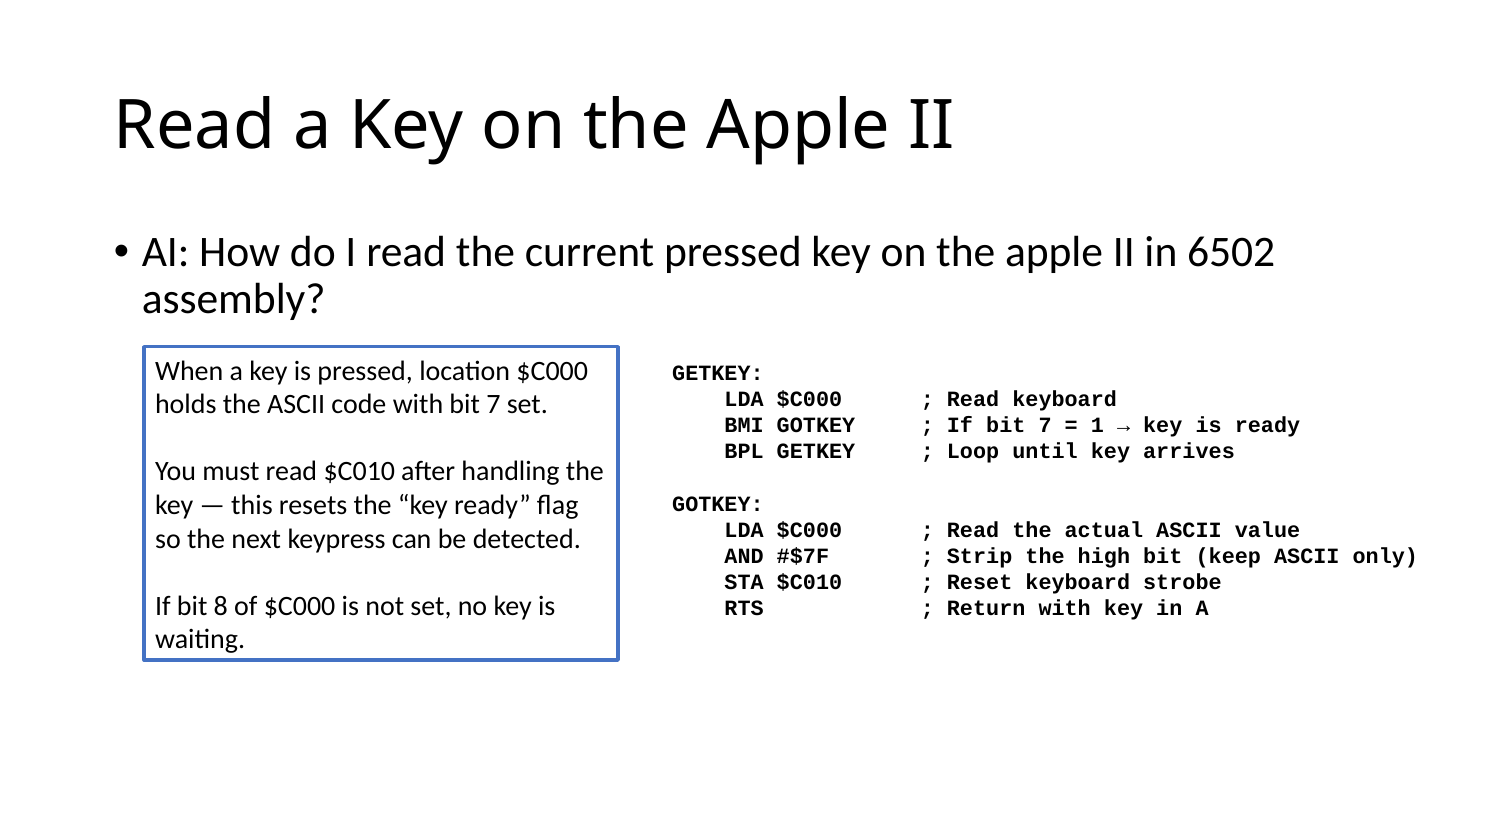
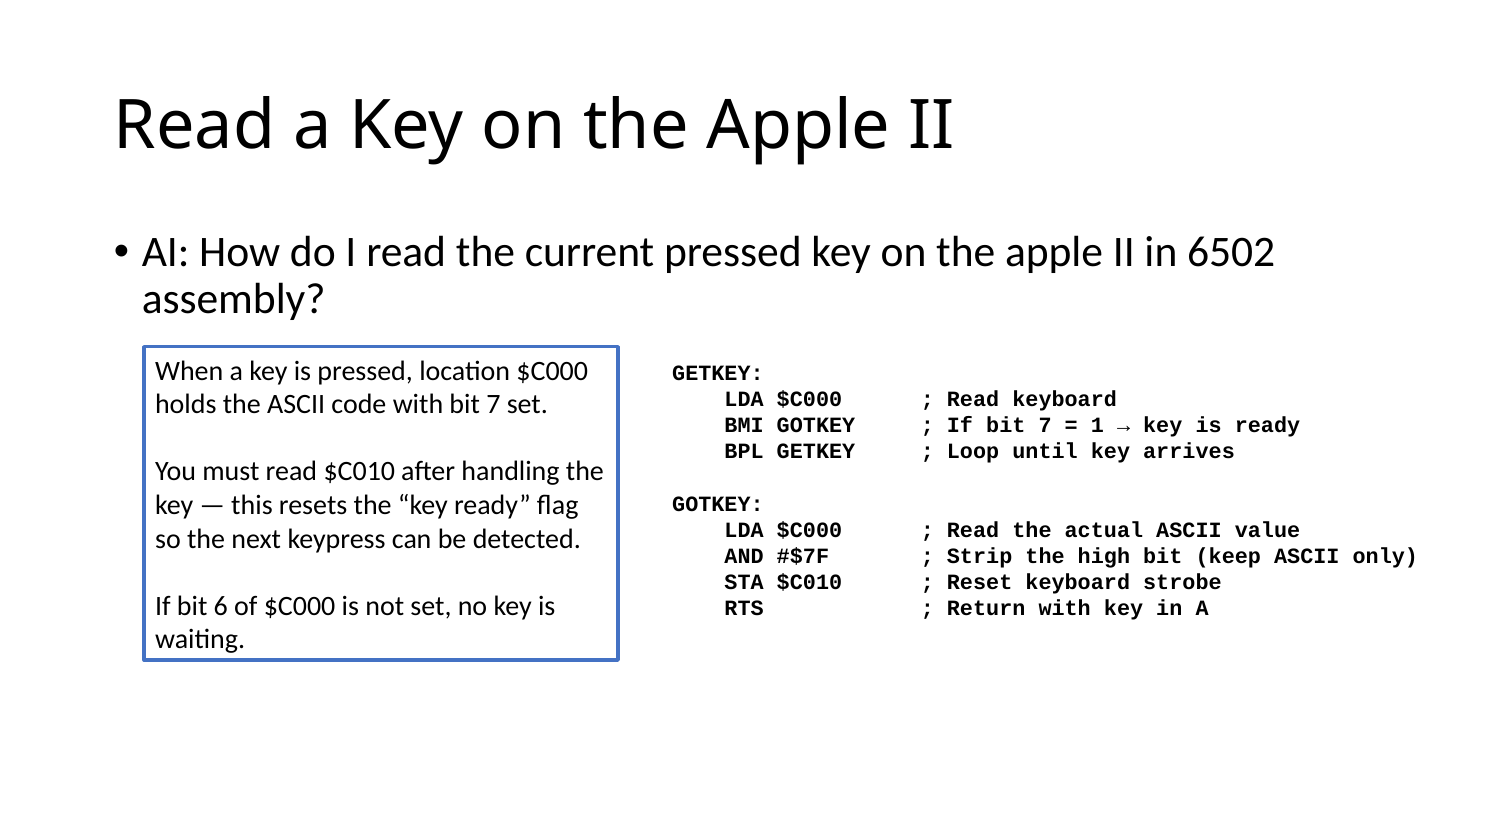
8: 8 -> 6
